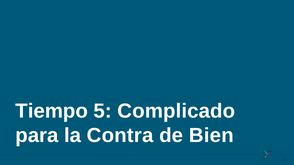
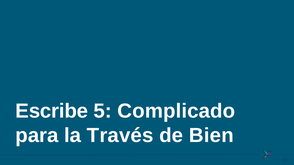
Tiempo: Tiempo -> Escribe
Contra: Contra -> Través
